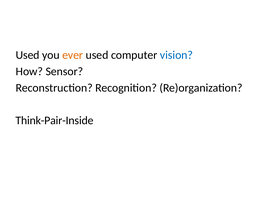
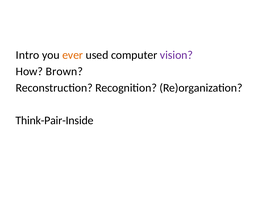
Used at (28, 55): Used -> Intro
vision colour: blue -> purple
Sensor: Sensor -> Brown
